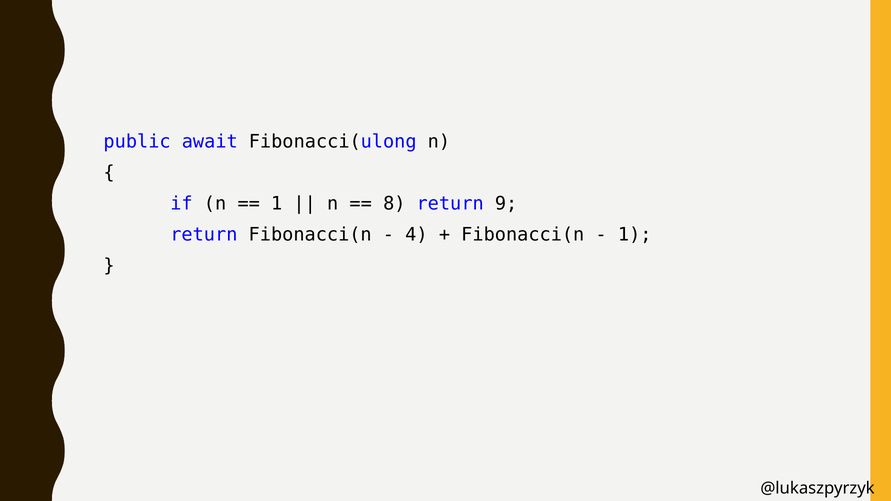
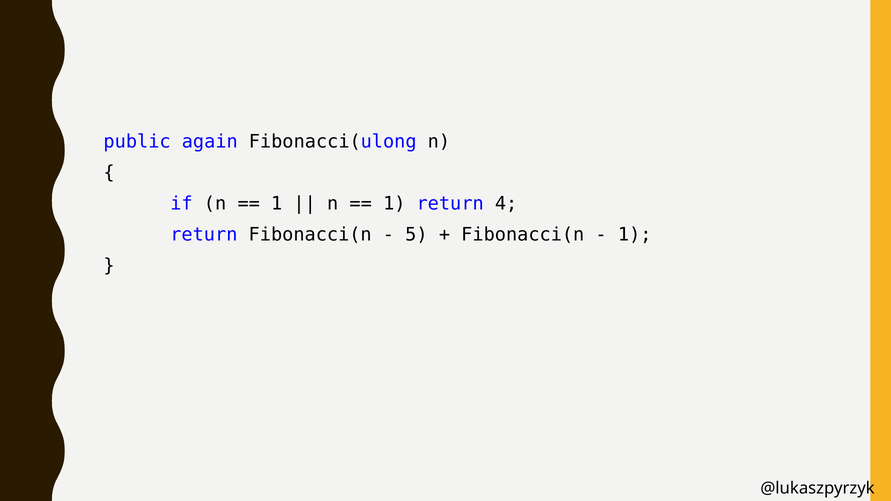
await: await -> again
8 at (394, 204): 8 -> 1
9: 9 -> 4
4: 4 -> 5
